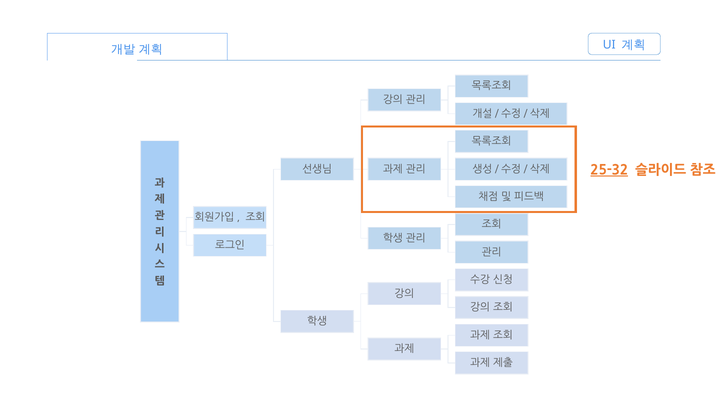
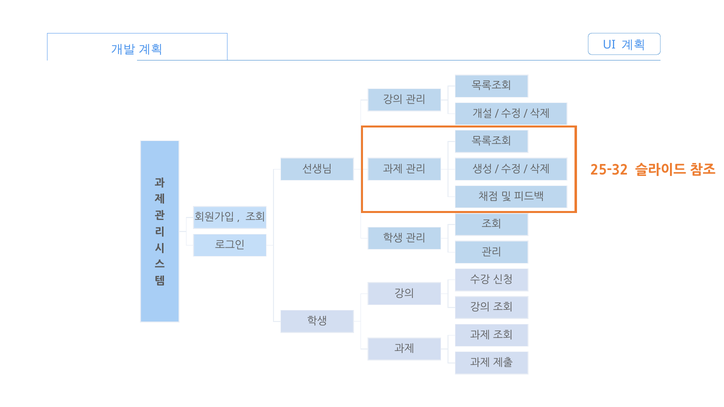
25-32 underline: present -> none
